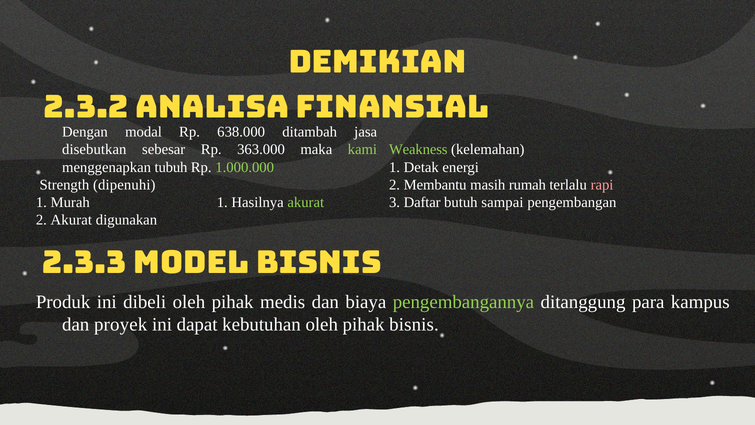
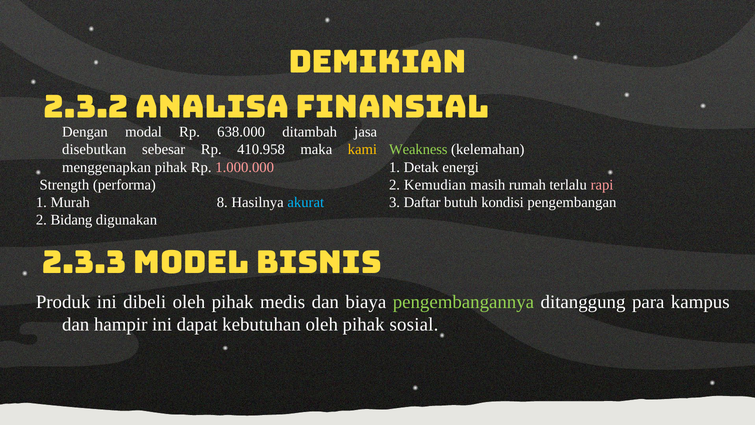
363.000: 363.000 -> 410.958
kami colour: light green -> yellow
menggenapkan tubuh: tubuh -> pihak
1.000.000 colour: light green -> pink
dipenuhi: dipenuhi -> performa
Membantu: Membantu -> Kemudian
Murah 1: 1 -> 8
akurat at (306, 202) colour: light green -> light blue
sampai: sampai -> kondisi
2 Akurat: Akurat -> Bidang
proyek: proyek -> hampir
pihak bisnis: bisnis -> sosial
